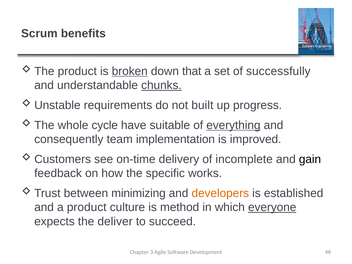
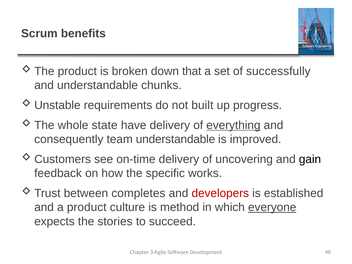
broken underline: present -> none
chunks underline: present -> none
cycle: cycle -> state
have suitable: suitable -> delivery
team implementation: implementation -> understandable
incomplete: incomplete -> uncovering
minimizing: minimizing -> completes
developers colour: orange -> red
deliver: deliver -> stories
